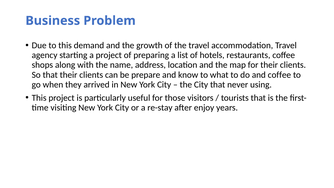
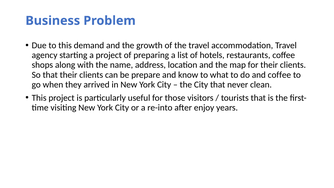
using: using -> clean
re-stay: re-stay -> re-into
